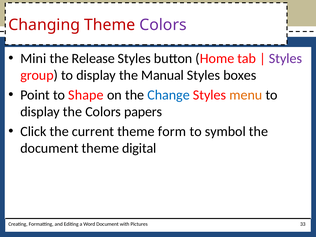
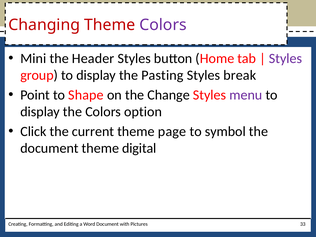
Release: Release -> Header
Manual: Manual -> Pasting
boxes: boxes -> break
Change colour: blue -> black
menu colour: orange -> purple
papers: papers -> option
form: form -> page
